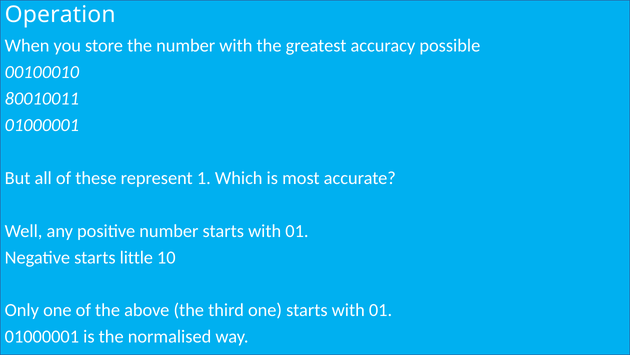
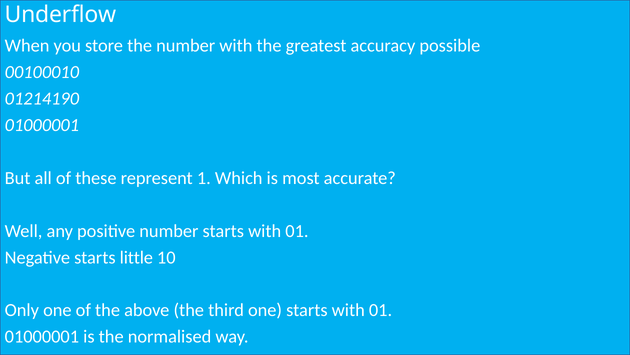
Operation: Operation -> Underflow
80010011: 80010011 -> 01214190
